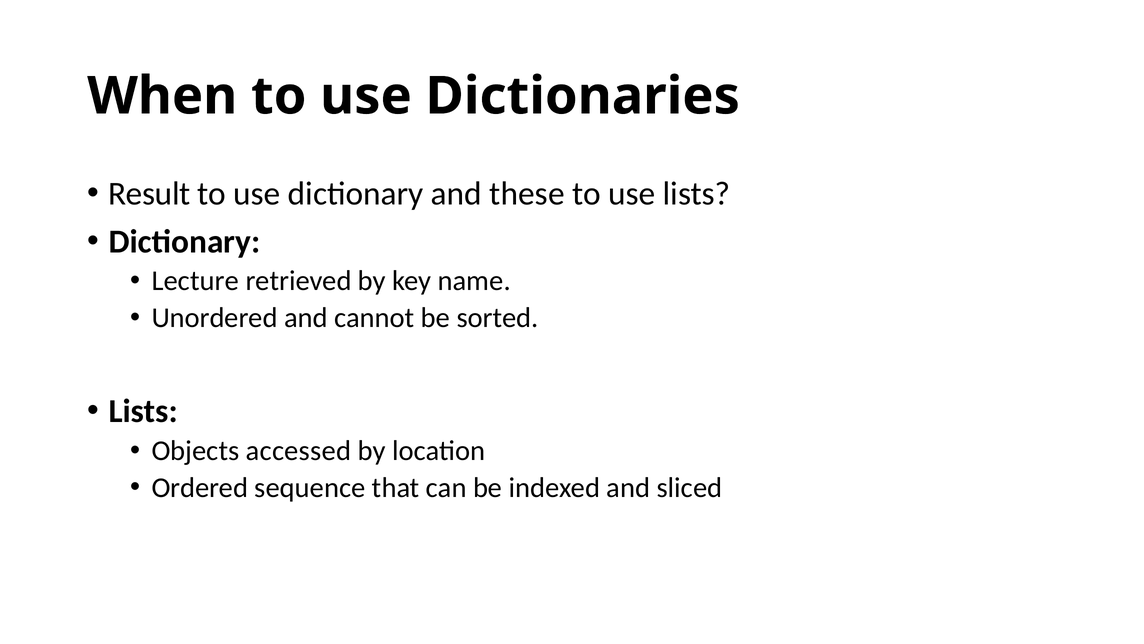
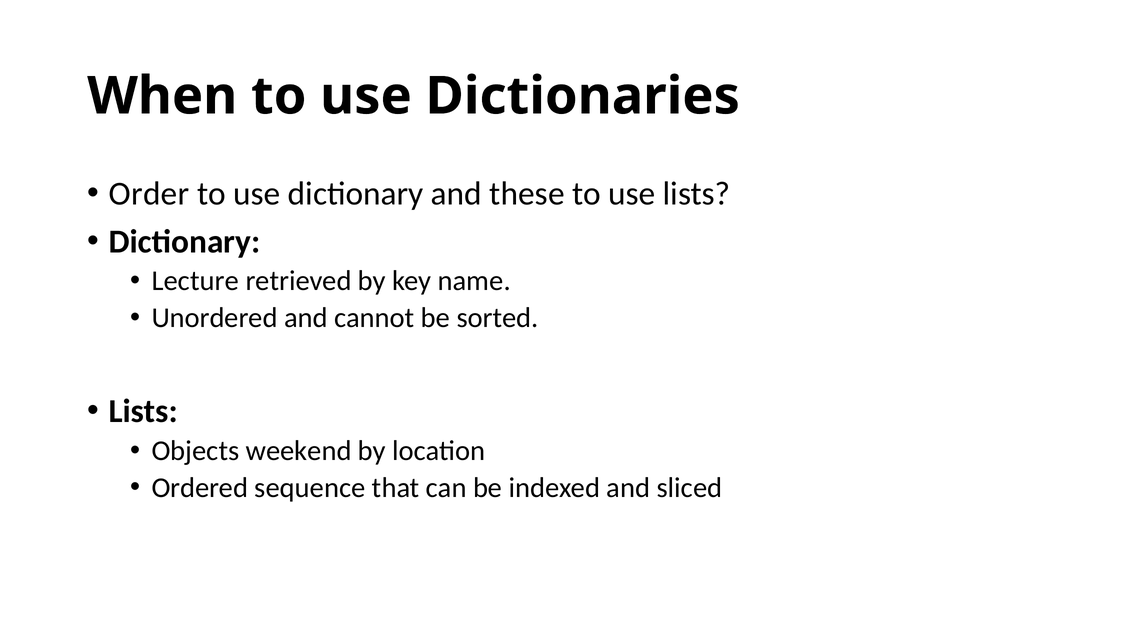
Result: Result -> Order
accessed: accessed -> weekend
